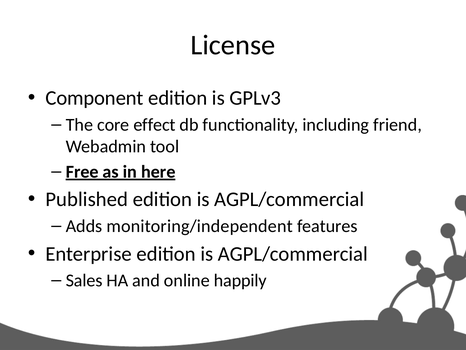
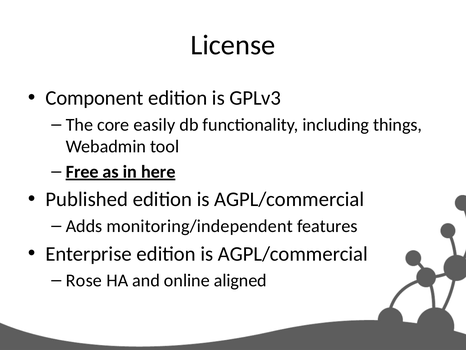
effect: effect -> easily
friend: friend -> things
Sales: Sales -> Rose
happily: happily -> aligned
